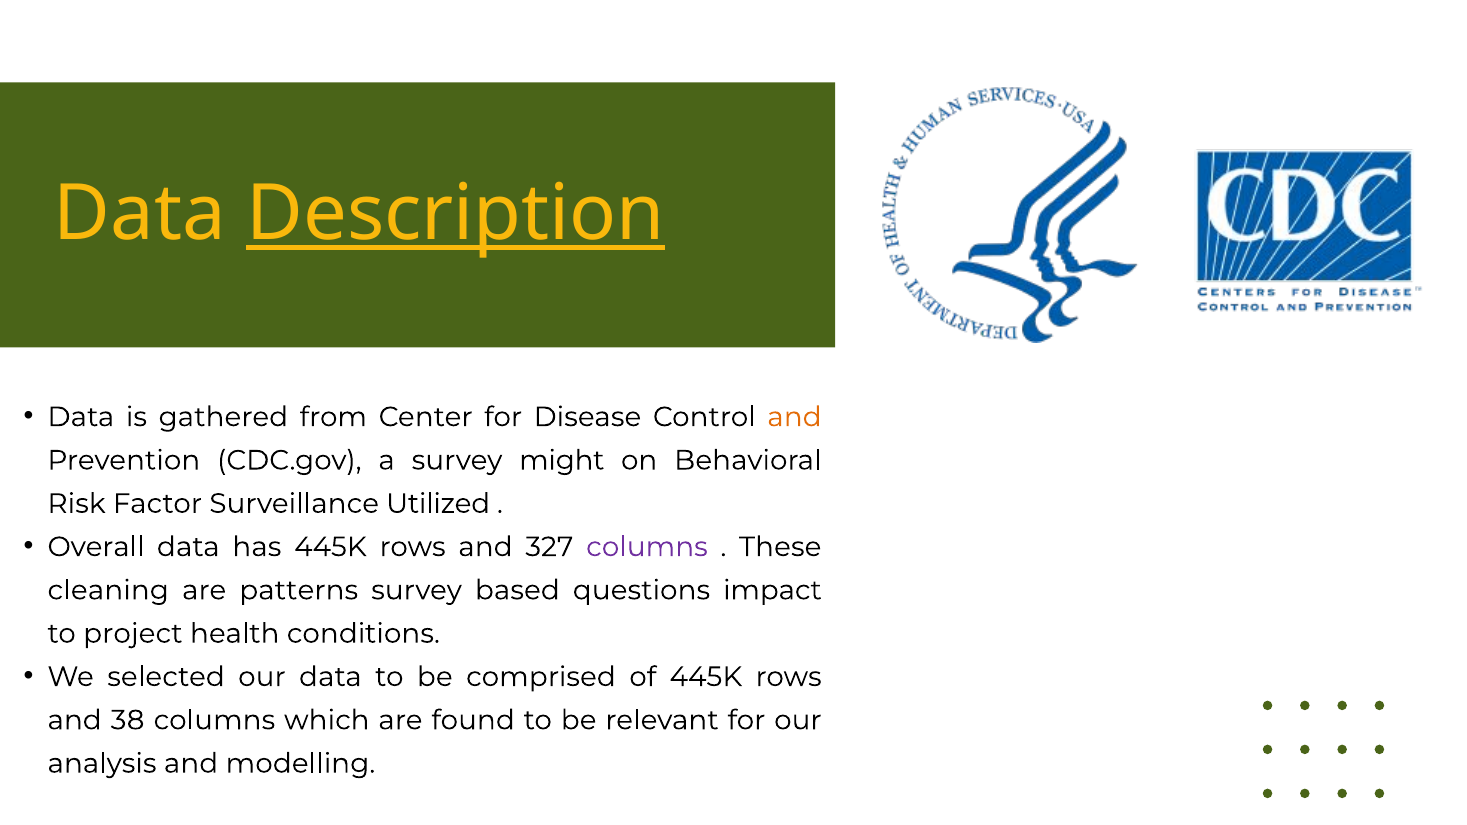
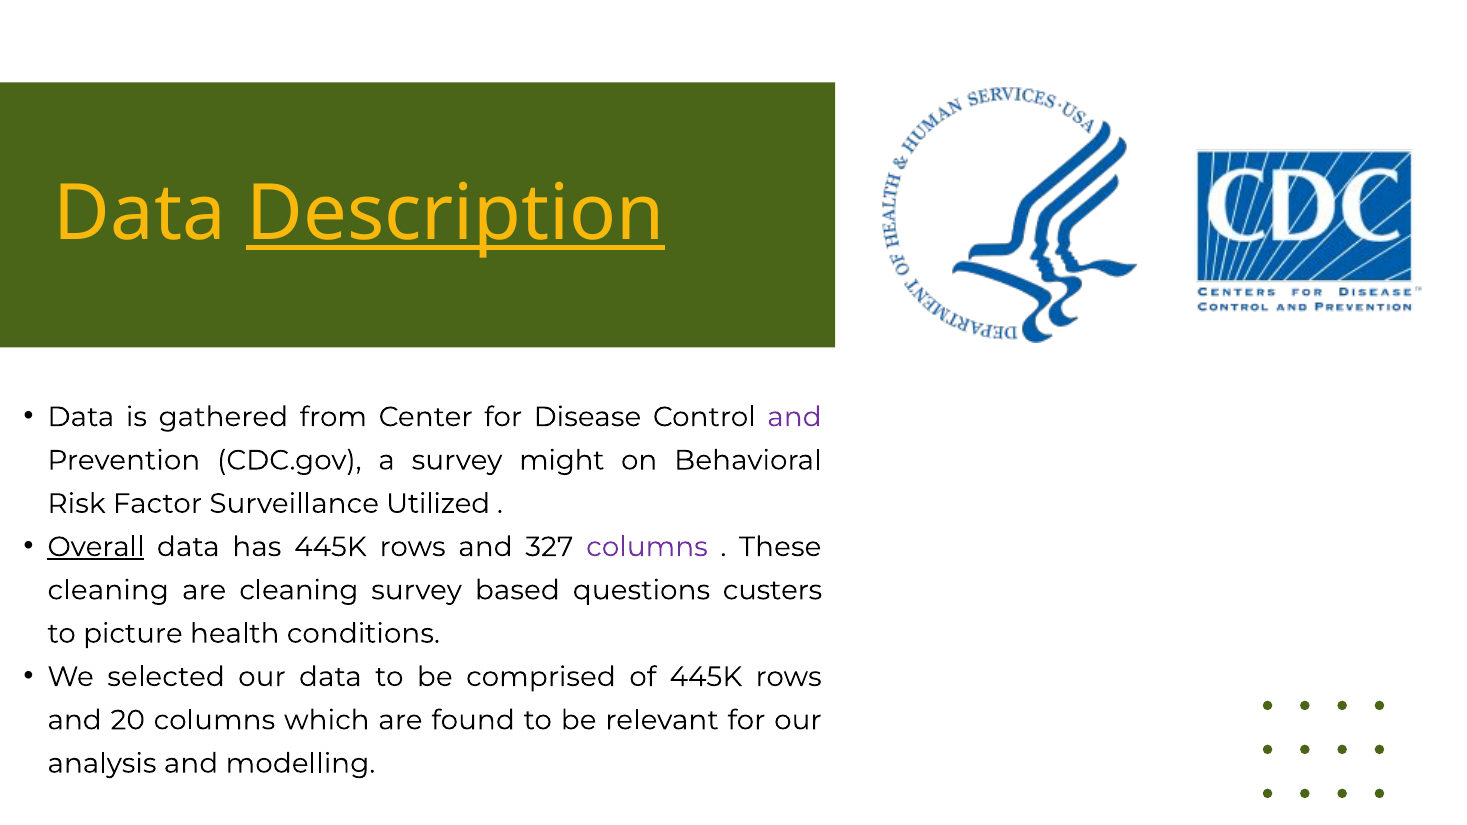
and at (794, 417) colour: orange -> purple
Overall underline: none -> present
are patterns: patterns -> cleaning
impact: impact -> custers
project: project -> picture
38: 38 -> 20
